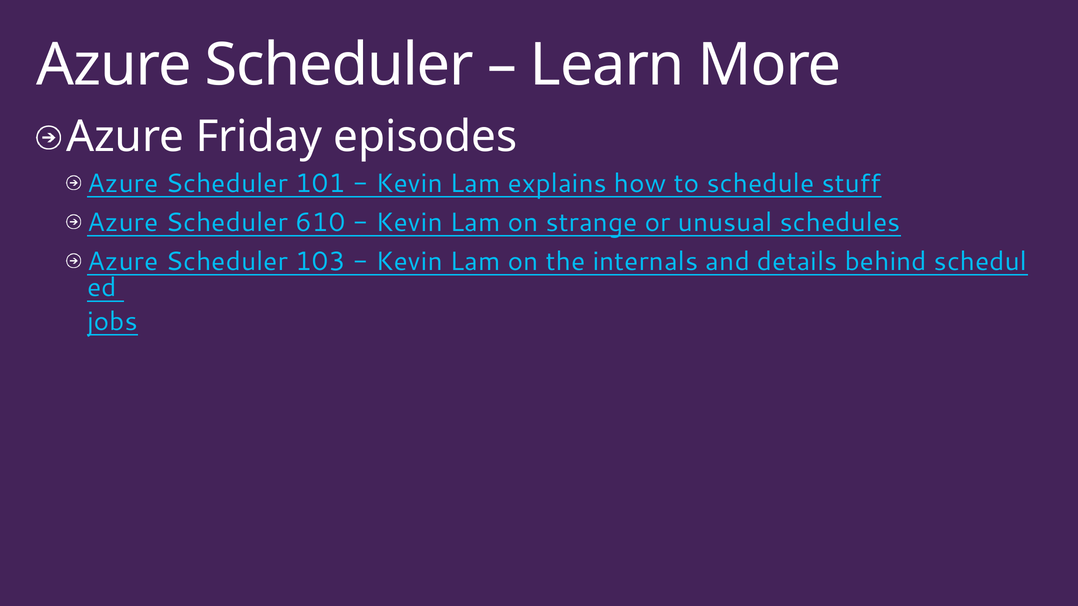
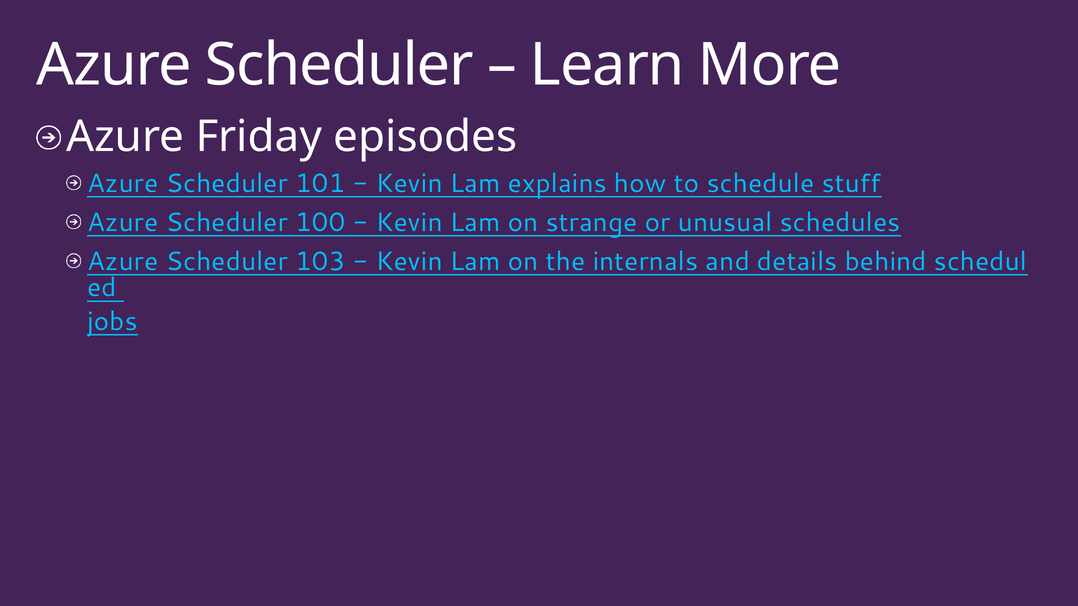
610: 610 -> 100
